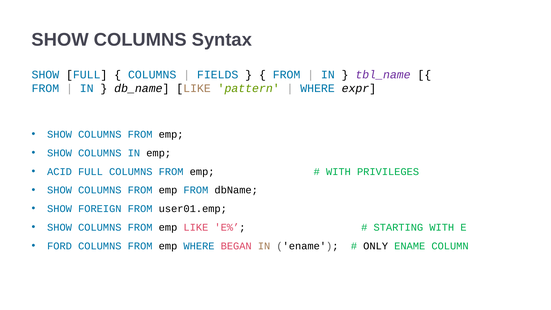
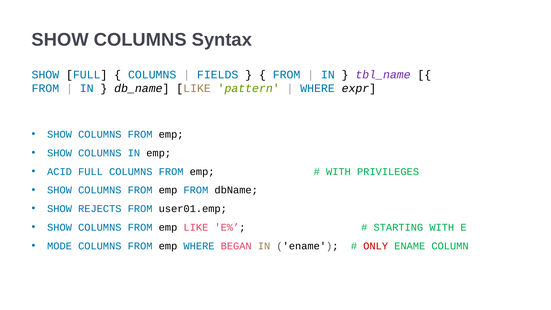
FOREIGN: FOREIGN -> REJECTS
FORD: FORD -> MODE
ONLY colour: black -> red
